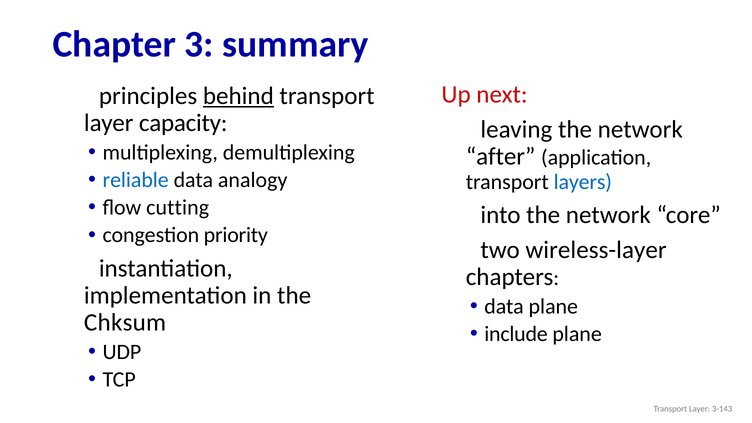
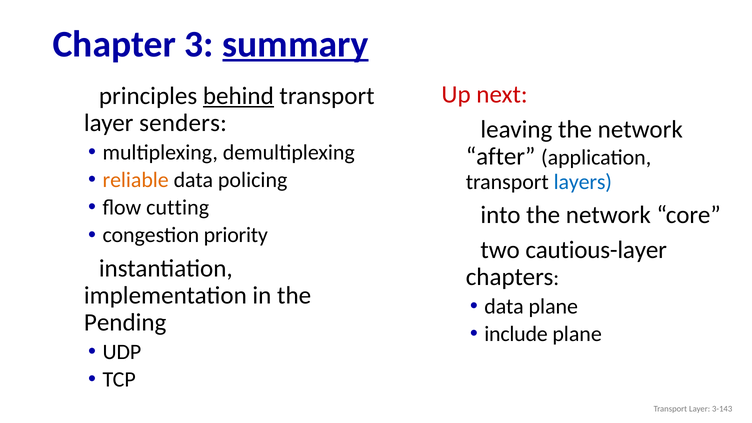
summary underline: none -> present
capacity: capacity -> senders
reliable colour: blue -> orange
analogy: analogy -> policing
wireless-layer: wireless-layer -> cautious-layer
Chksum: Chksum -> Pending
